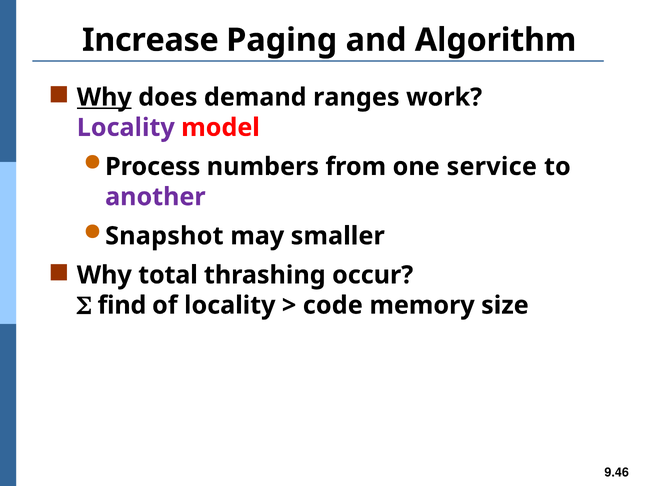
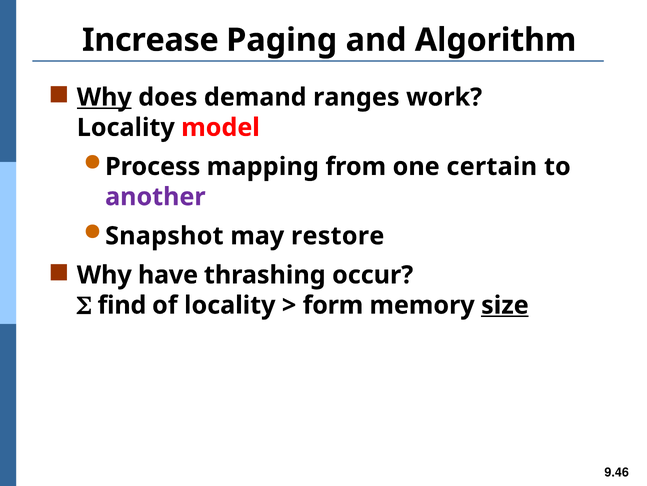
Locality at (126, 127) colour: purple -> black
numbers: numbers -> mapping
service: service -> certain
smaller: smaller -> restore
total: total -> have
code: code -> form
size underline: none -> present
